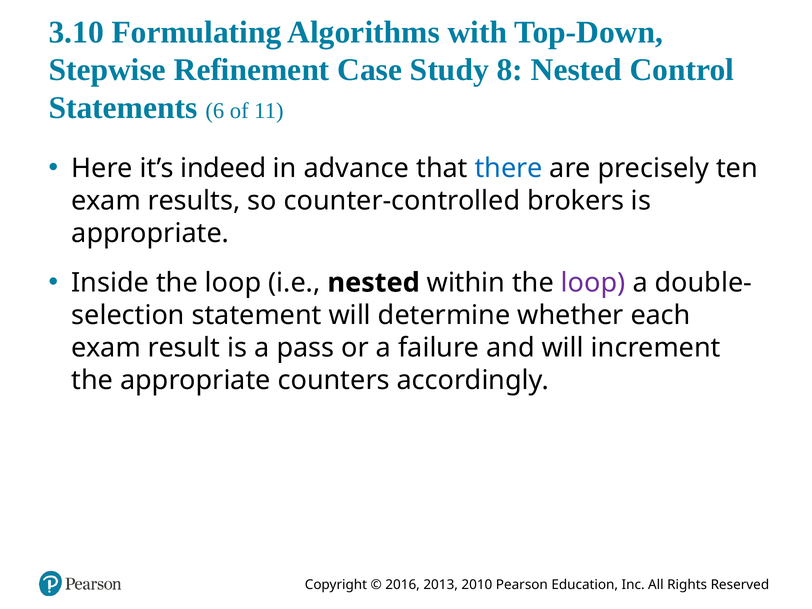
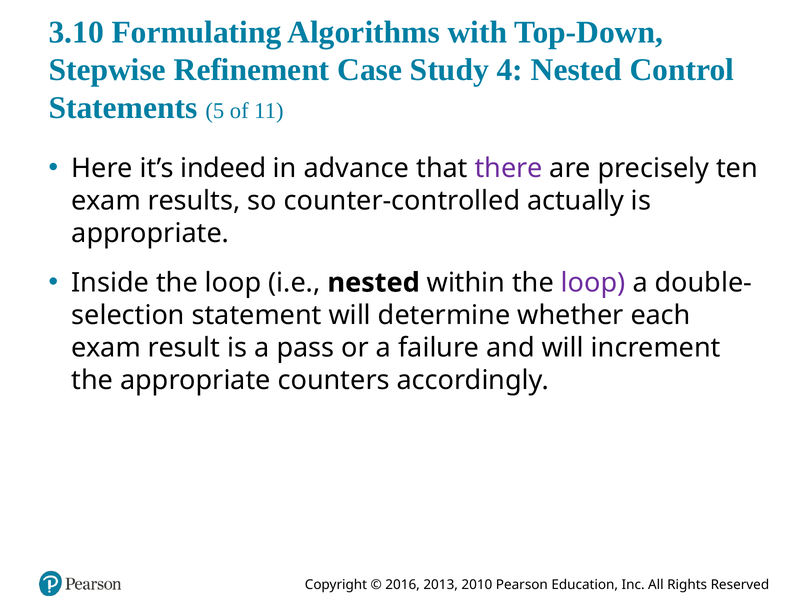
8: 8 -> 4
6: 6 -> 5
there colour: blue -> purple
brokers: brokers -> actually
